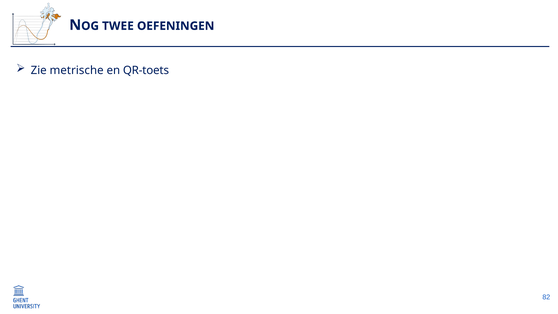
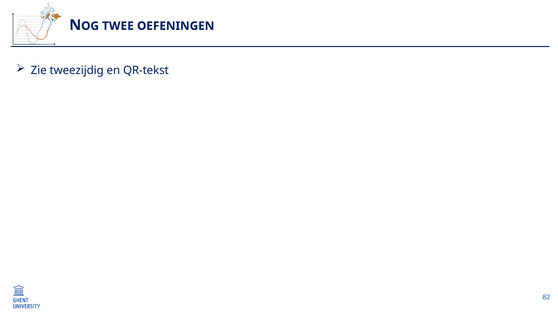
metrische: metrische -> tweezijdig
QR-toets: QR-toets -> QR-tekst
